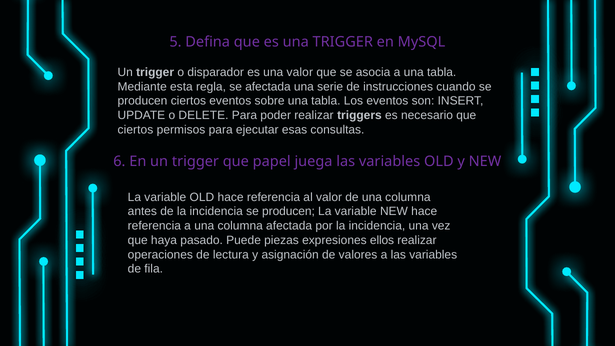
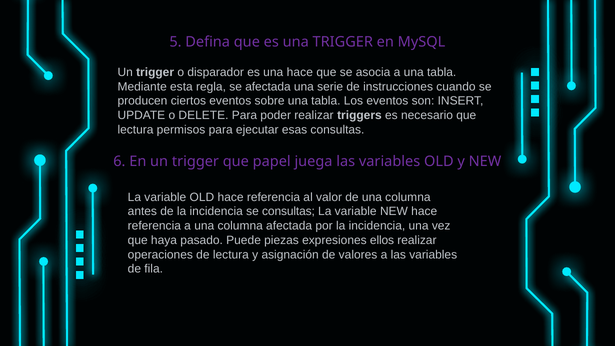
una valor: valor -> hace
ciertos at (135, 130): ciertos -> lectura
incidencia se producen: producen -> consultas
